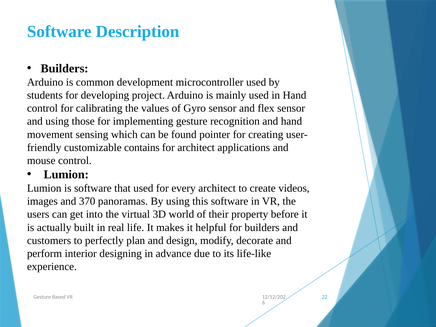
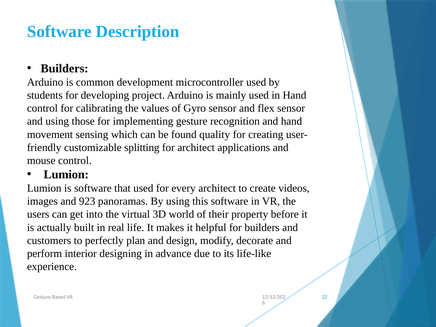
pointer: pointer -> quality
contains: contains -> splitting
370: 370 -> 923
